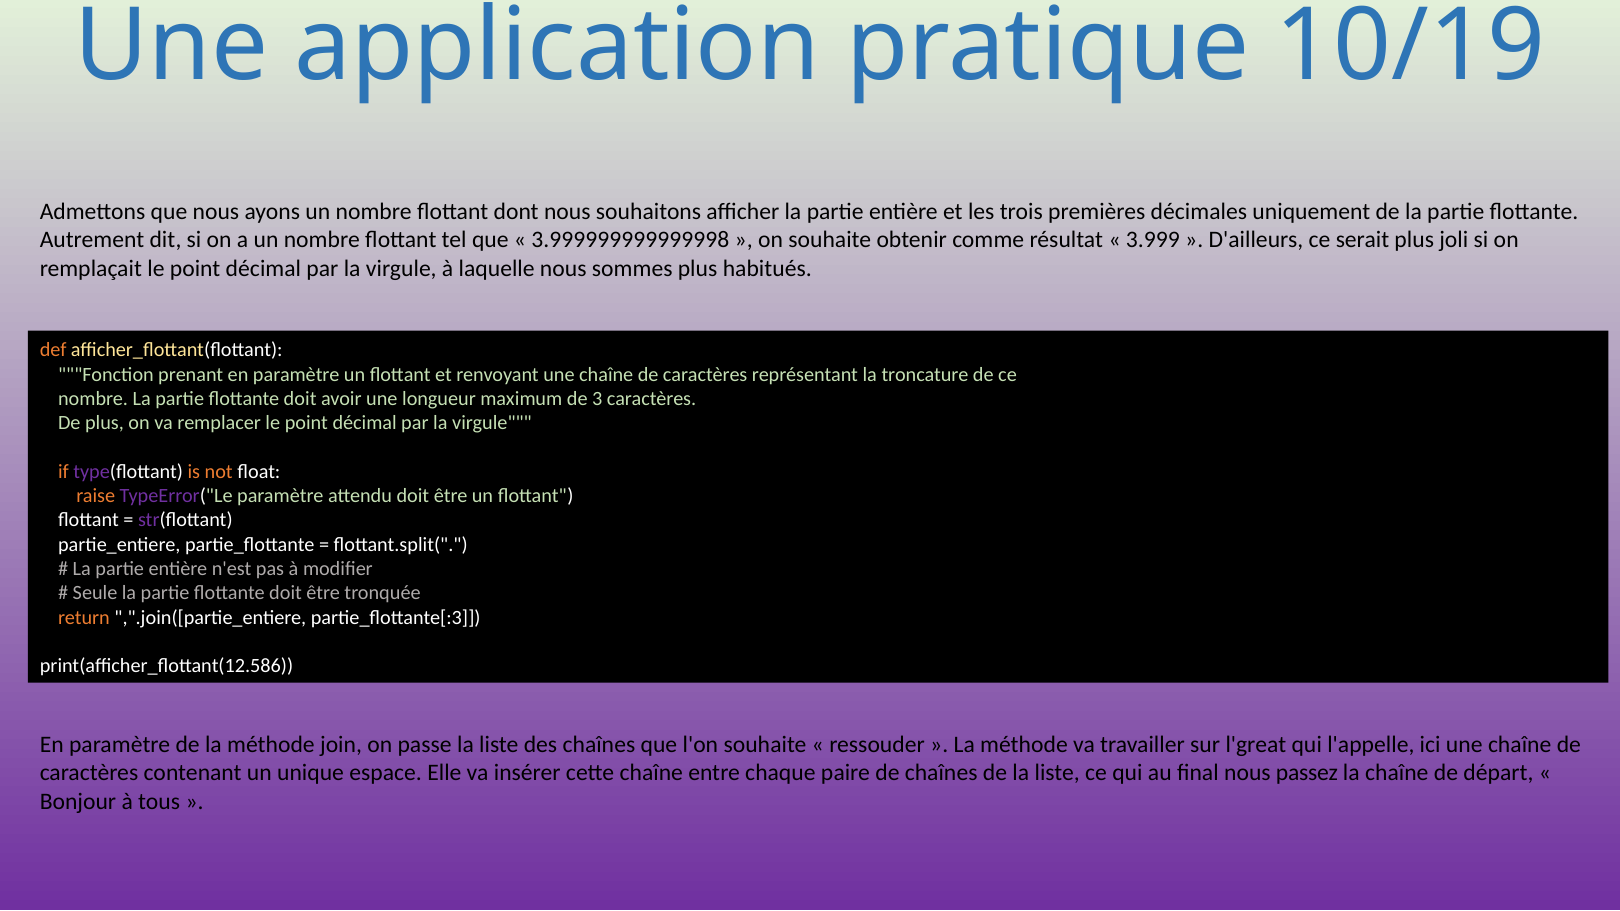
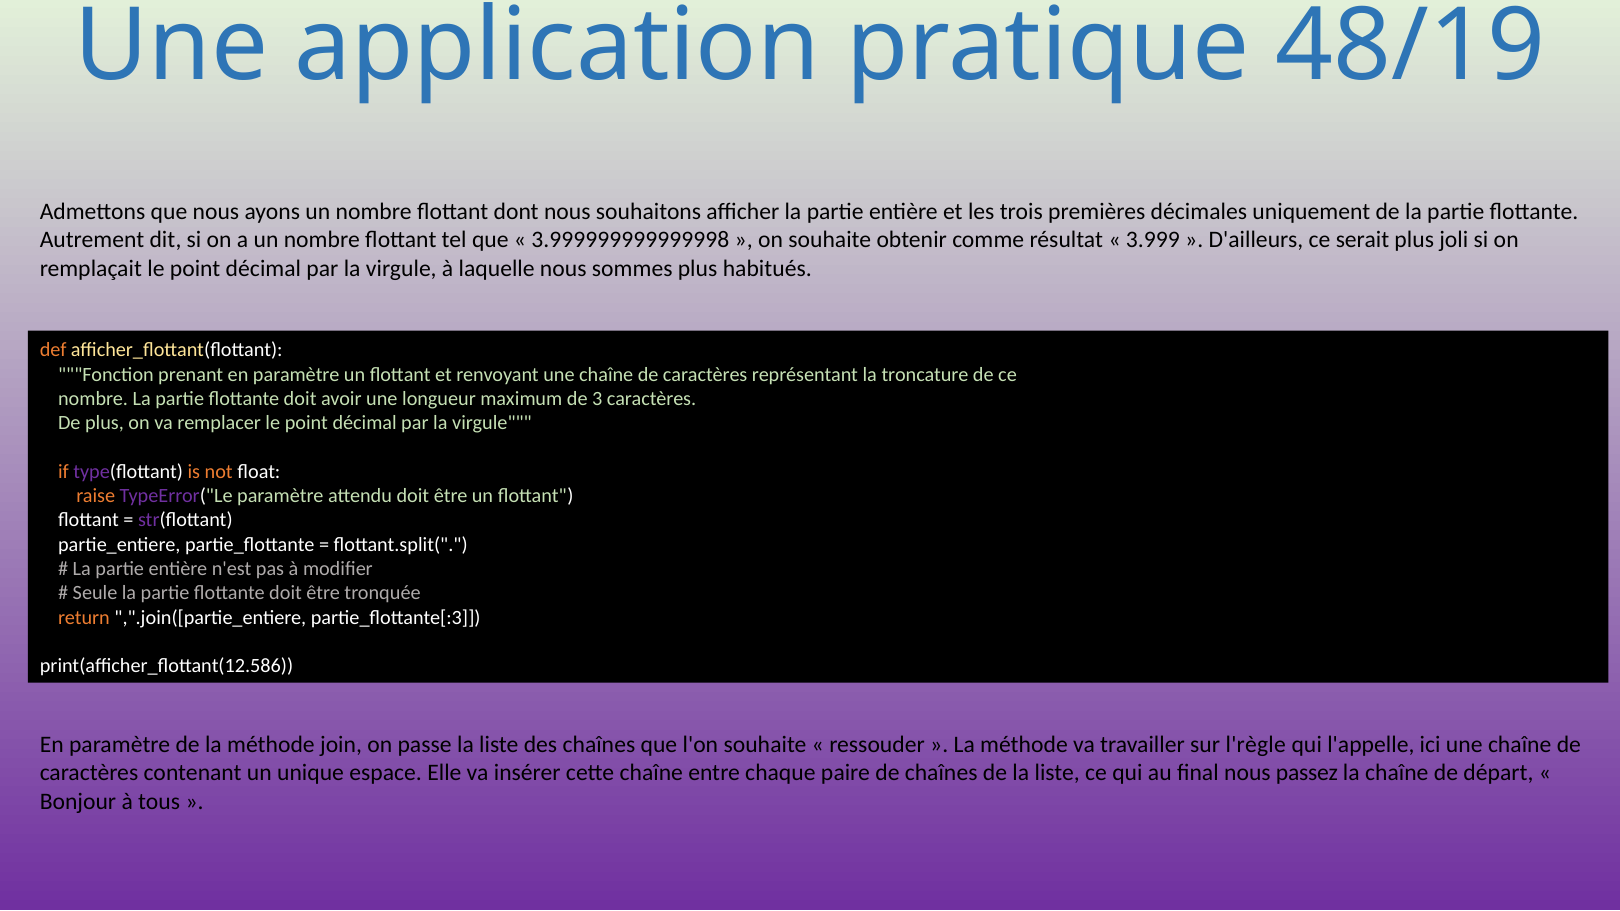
10/19: 10/19 -> 48/19
l'great: l'great -> l'règle
